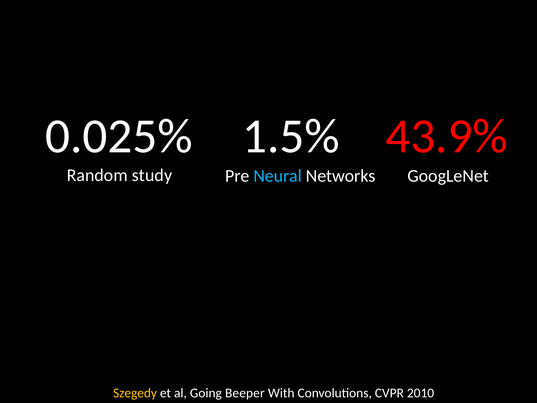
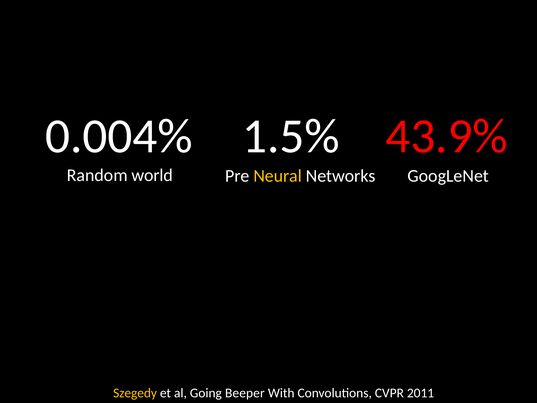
0.025%: 0.025% -> 0.004%
study: study -> world
Neural colour: light blue -> yellow
2010: 2010 -> 2011
